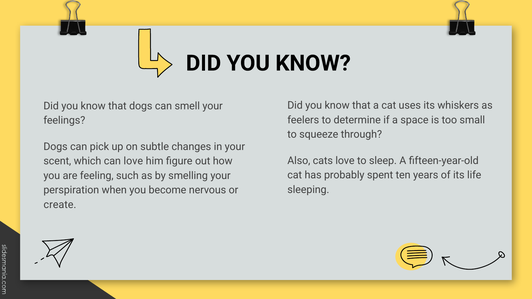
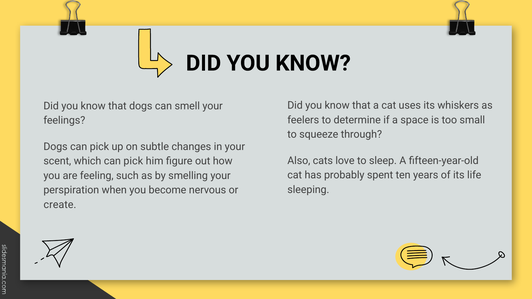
which can love: love -> pick
